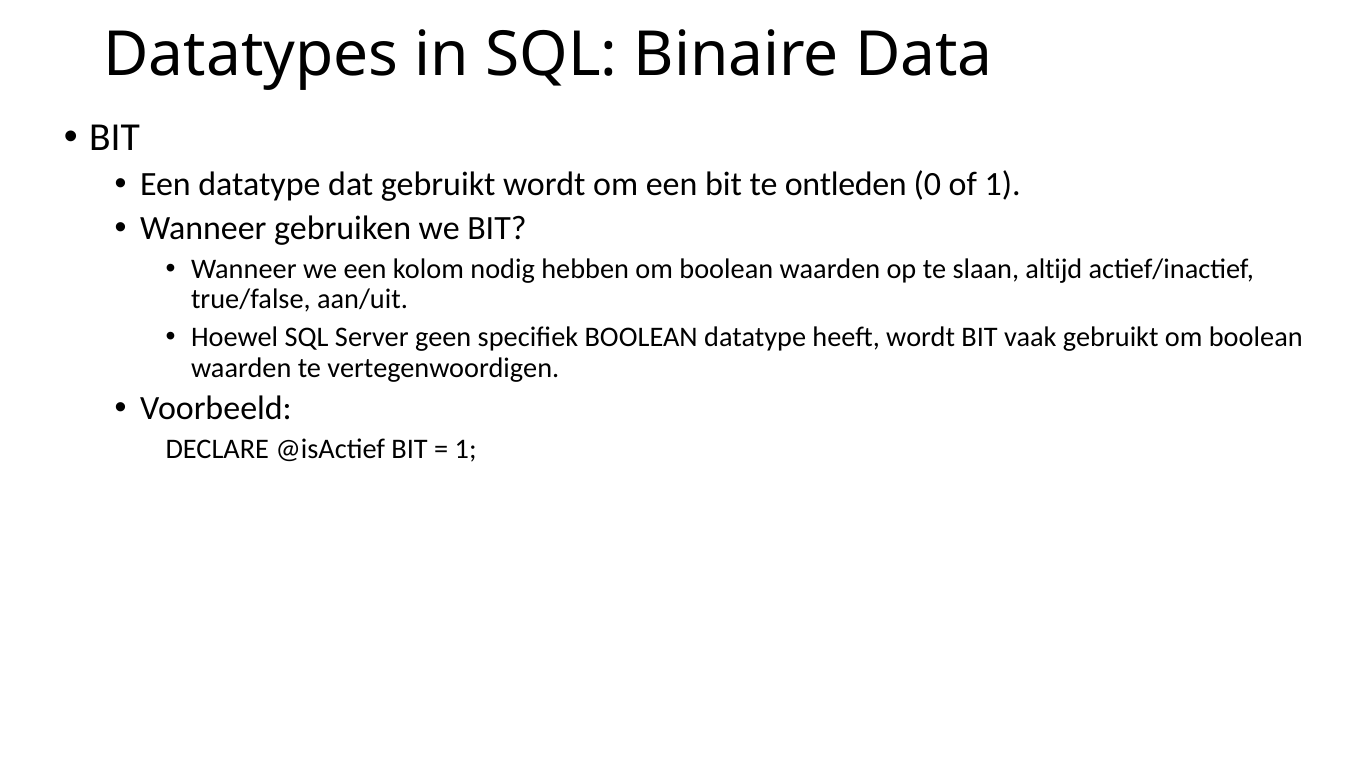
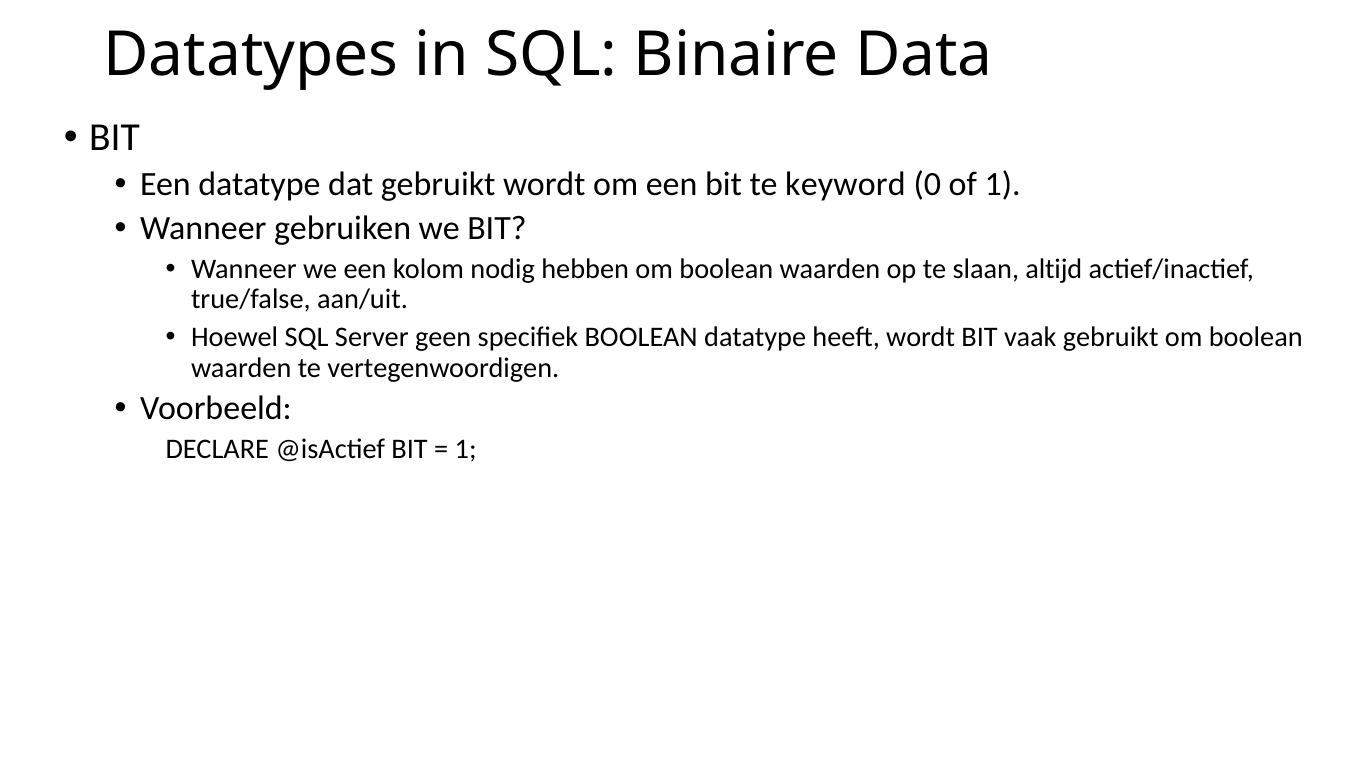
ontleden: ontleden -> keyword
